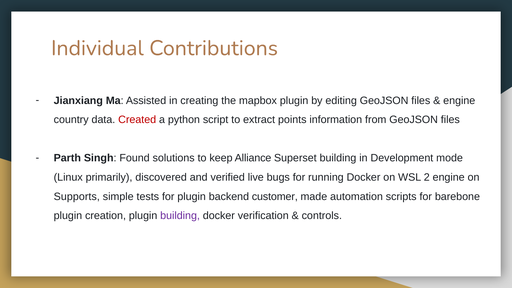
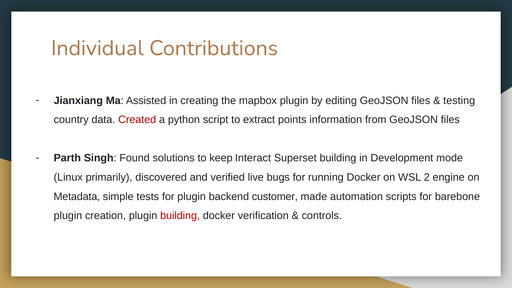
engine at (459, 101): engine -> testing
Alliance: Alliance -> Interact
Supports: Supports -> Metadata
building at (180, 216) colour: purple -> red
